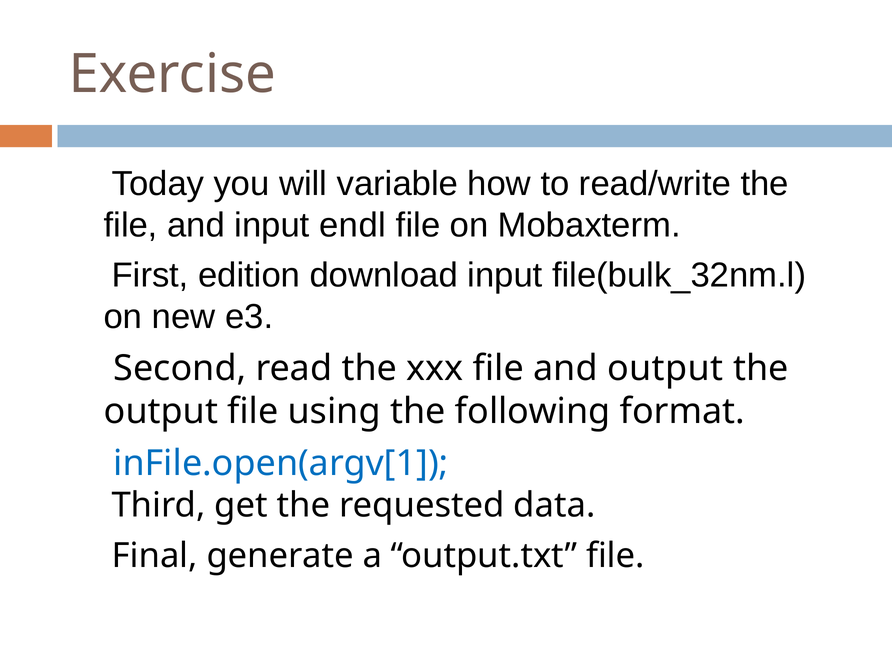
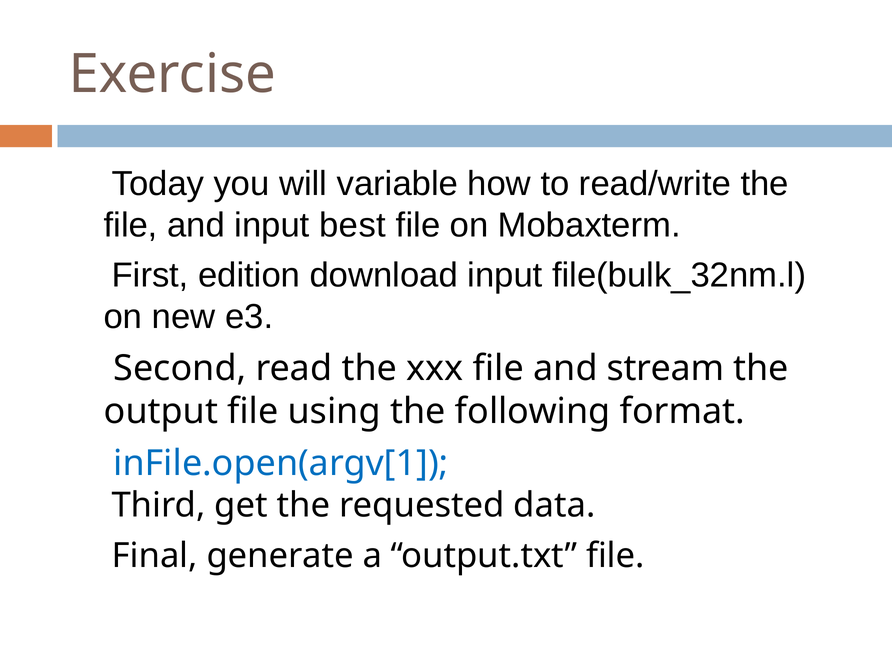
endl: endl -> best
and output: output -> stream
